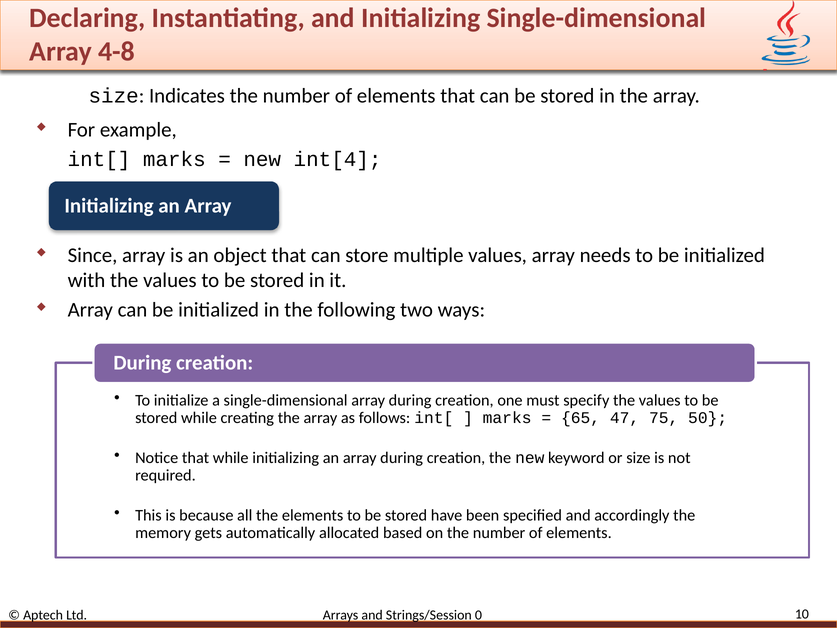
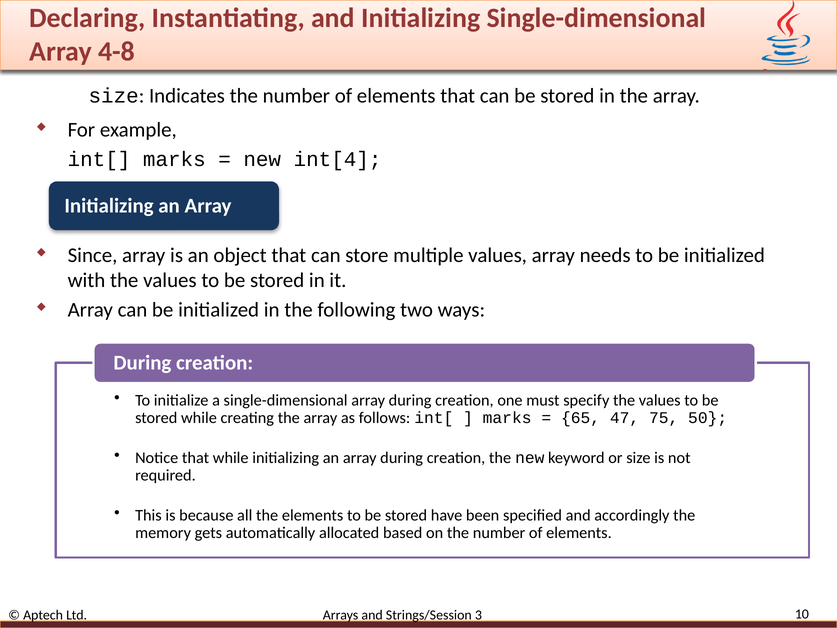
0: 0 -> 3
